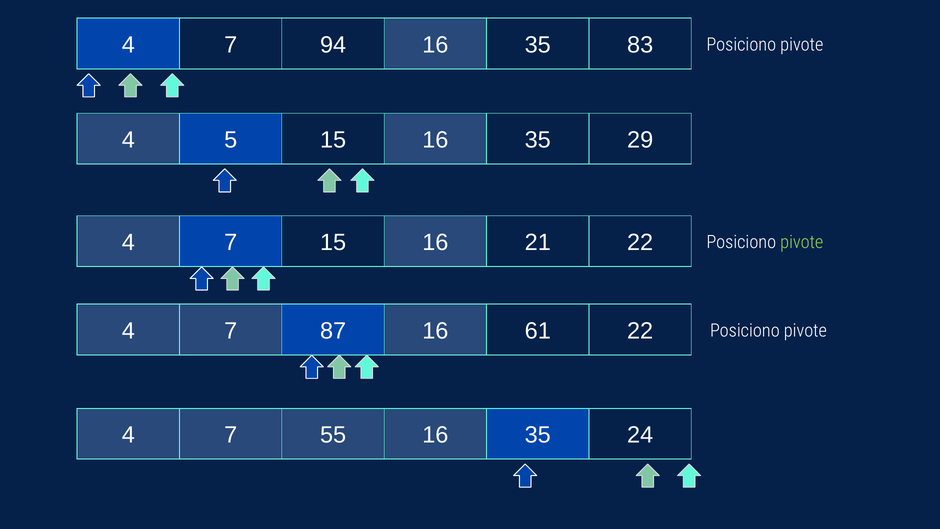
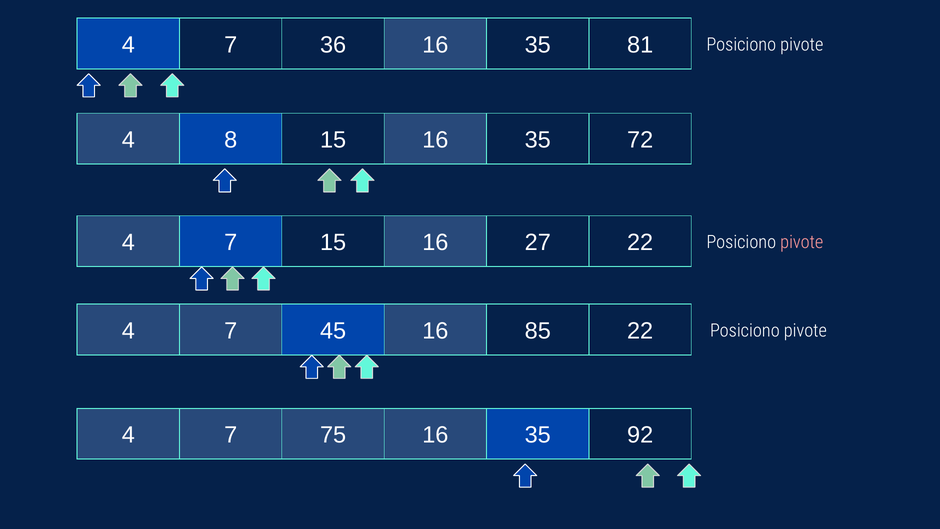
94: 94 -> 36
83: 83 -> 81
5: 5 -> 8
29: 29 -> 72
21: 21 -> 27
pivote at (802, 242) colour: light green -> pink
87: 87 -> 45
61: 61 -> 85
55: 55 -> 75
24: 24 -> 92
